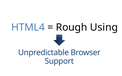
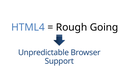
Using: Using -> Going
